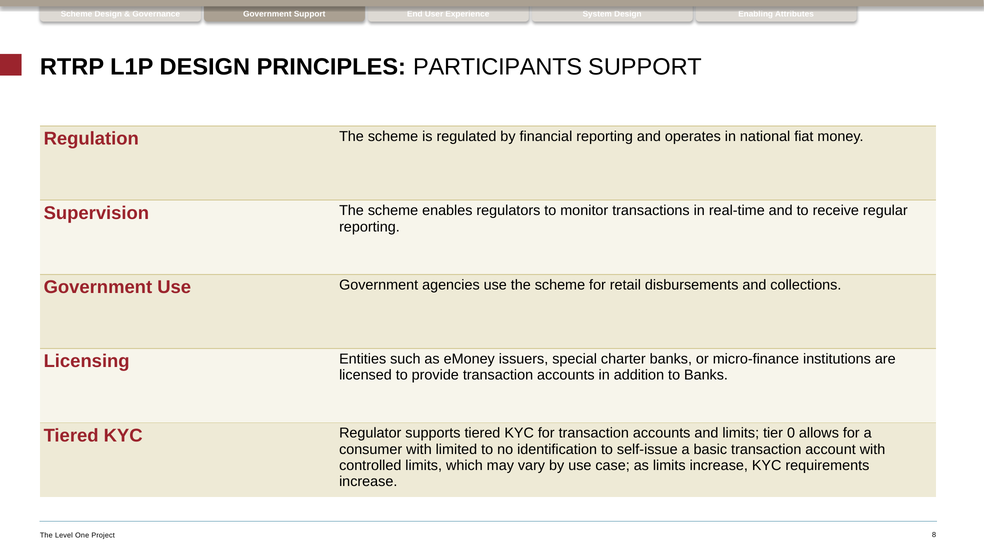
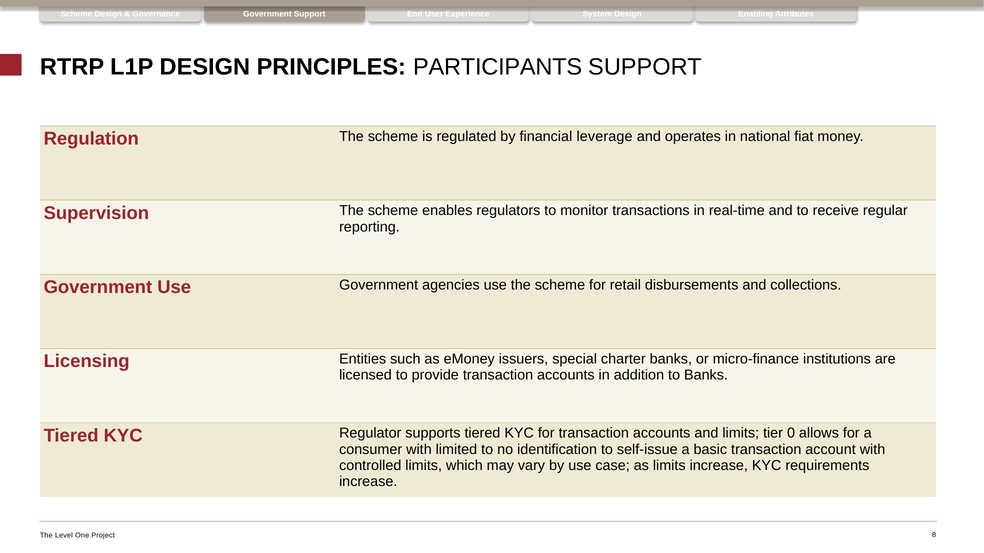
financial reporting: reporting -> leverage
